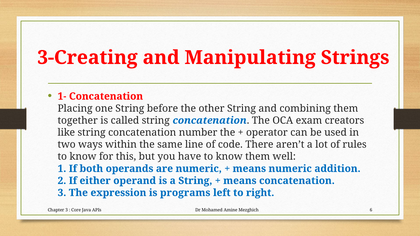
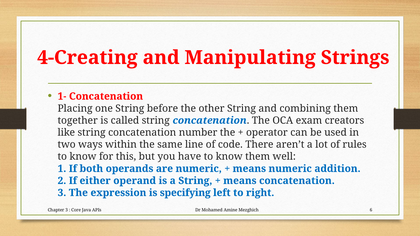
3-Creating: 3-Creating -> 4-Creating
programs: programs -> specifying
